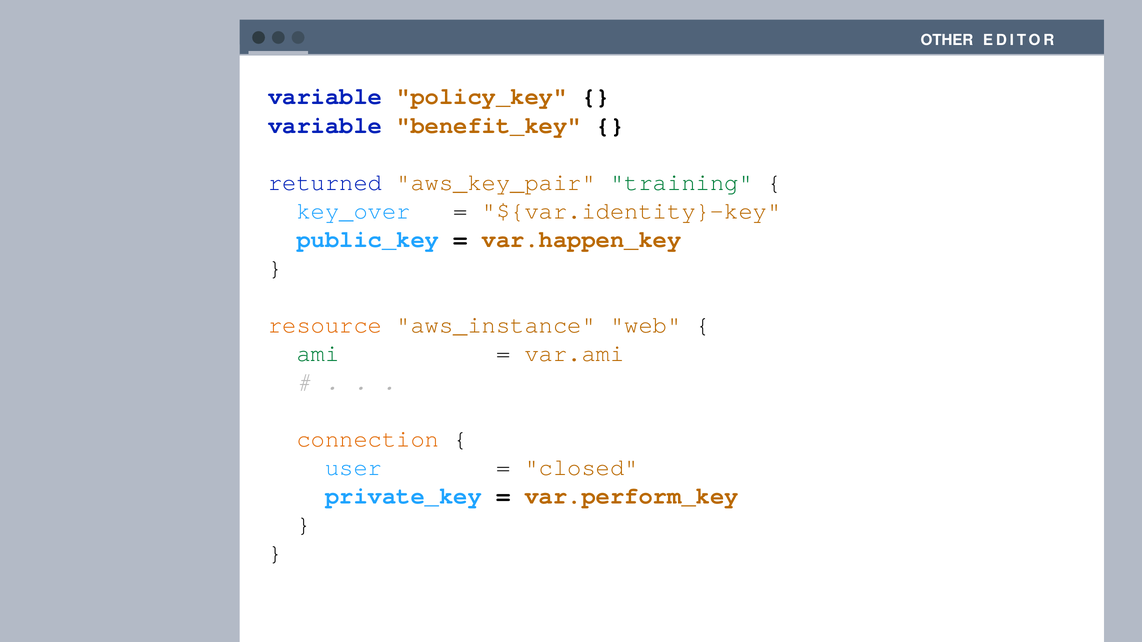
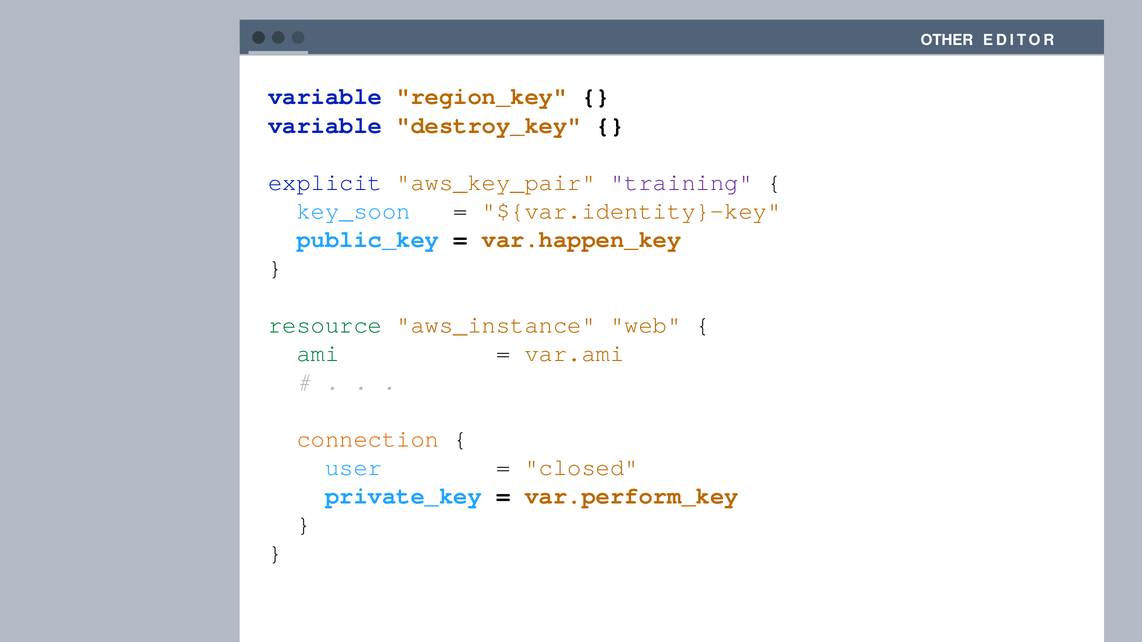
policy_key: policy_key -> region_key
benefit_key: benefit_key -> destroy_key
returned: returned -> explicit
training colour: green -> purple
key_over: key_over -> key_soon
resource colour: orange -> green
